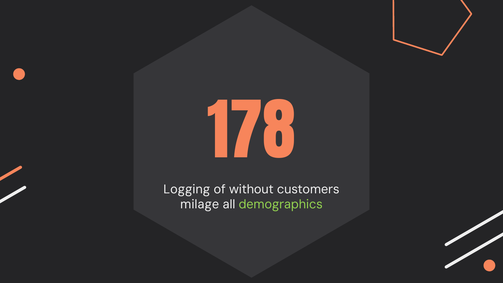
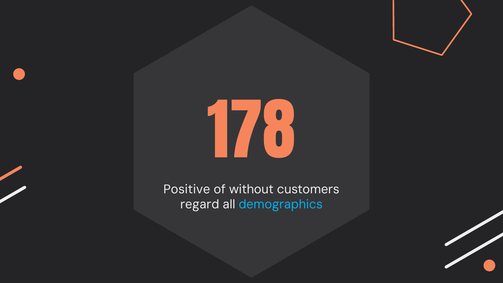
Logging: Logging -> Positive
milage: milage -> regard
demographics colour: light green -> light blue
